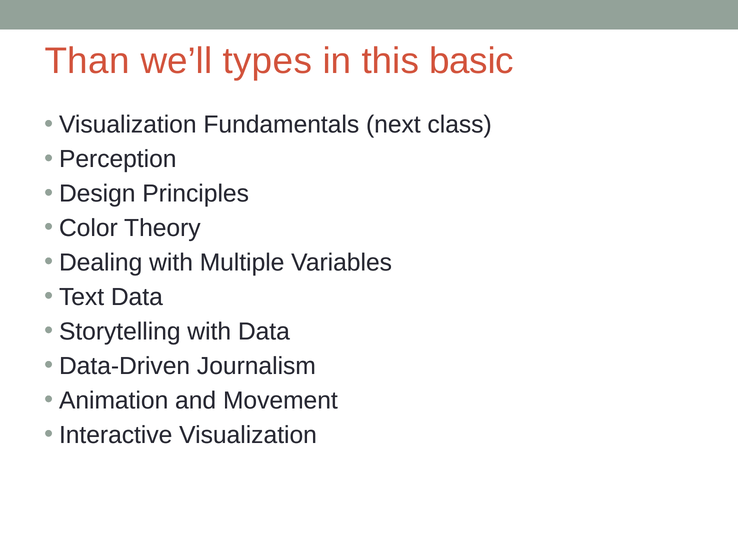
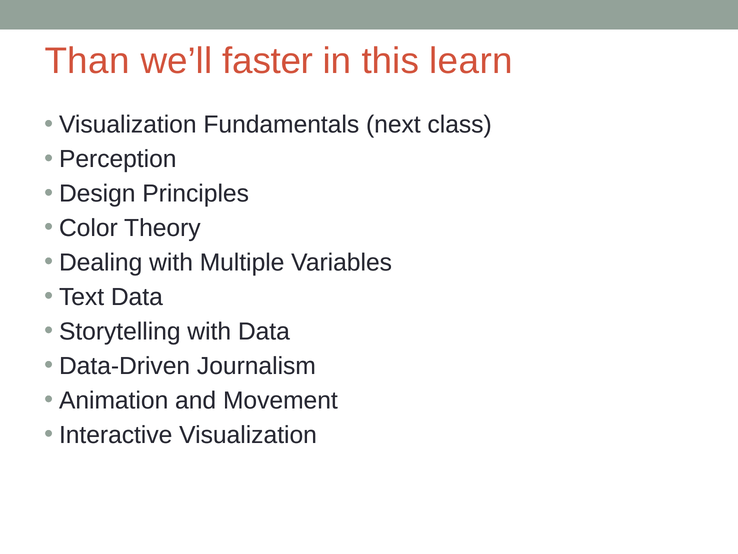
types: types -> faster
basic: basic -> learn
